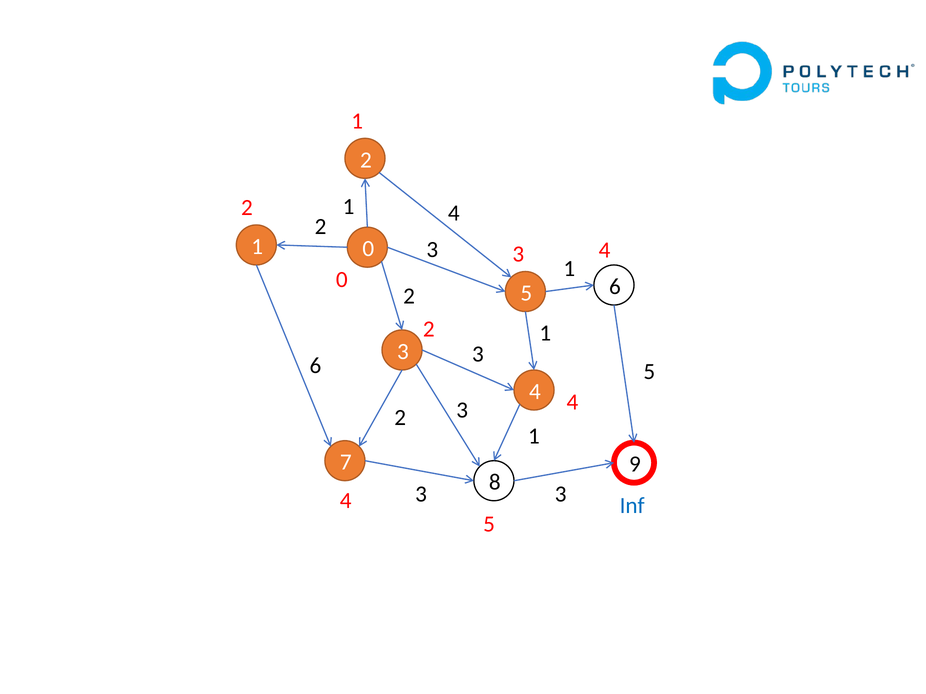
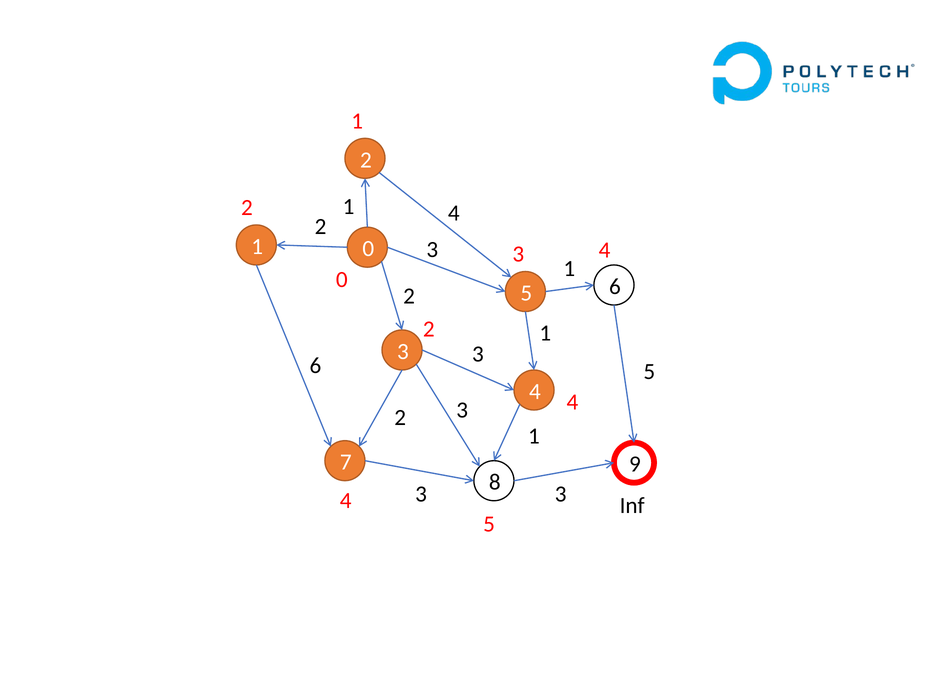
Inf colour: blue -> black
